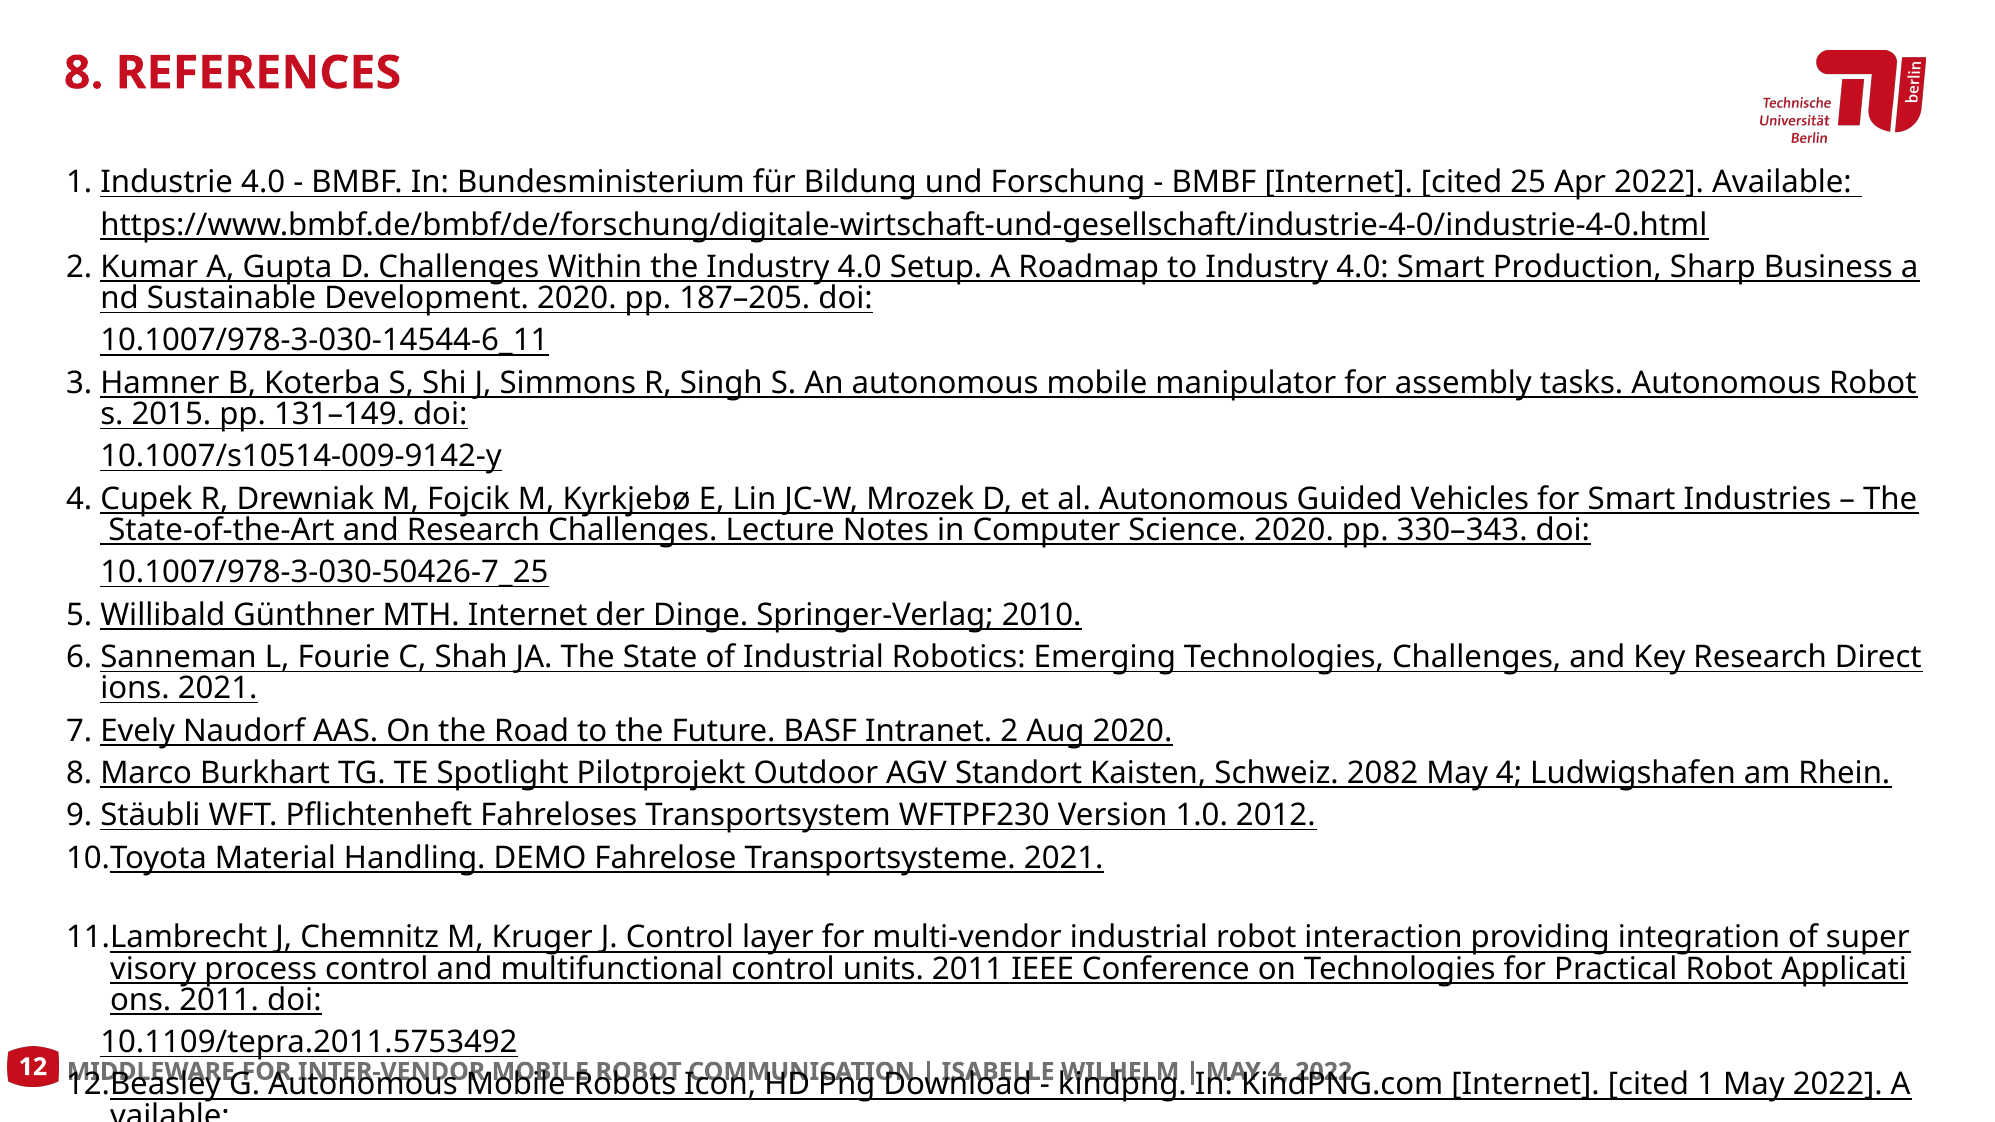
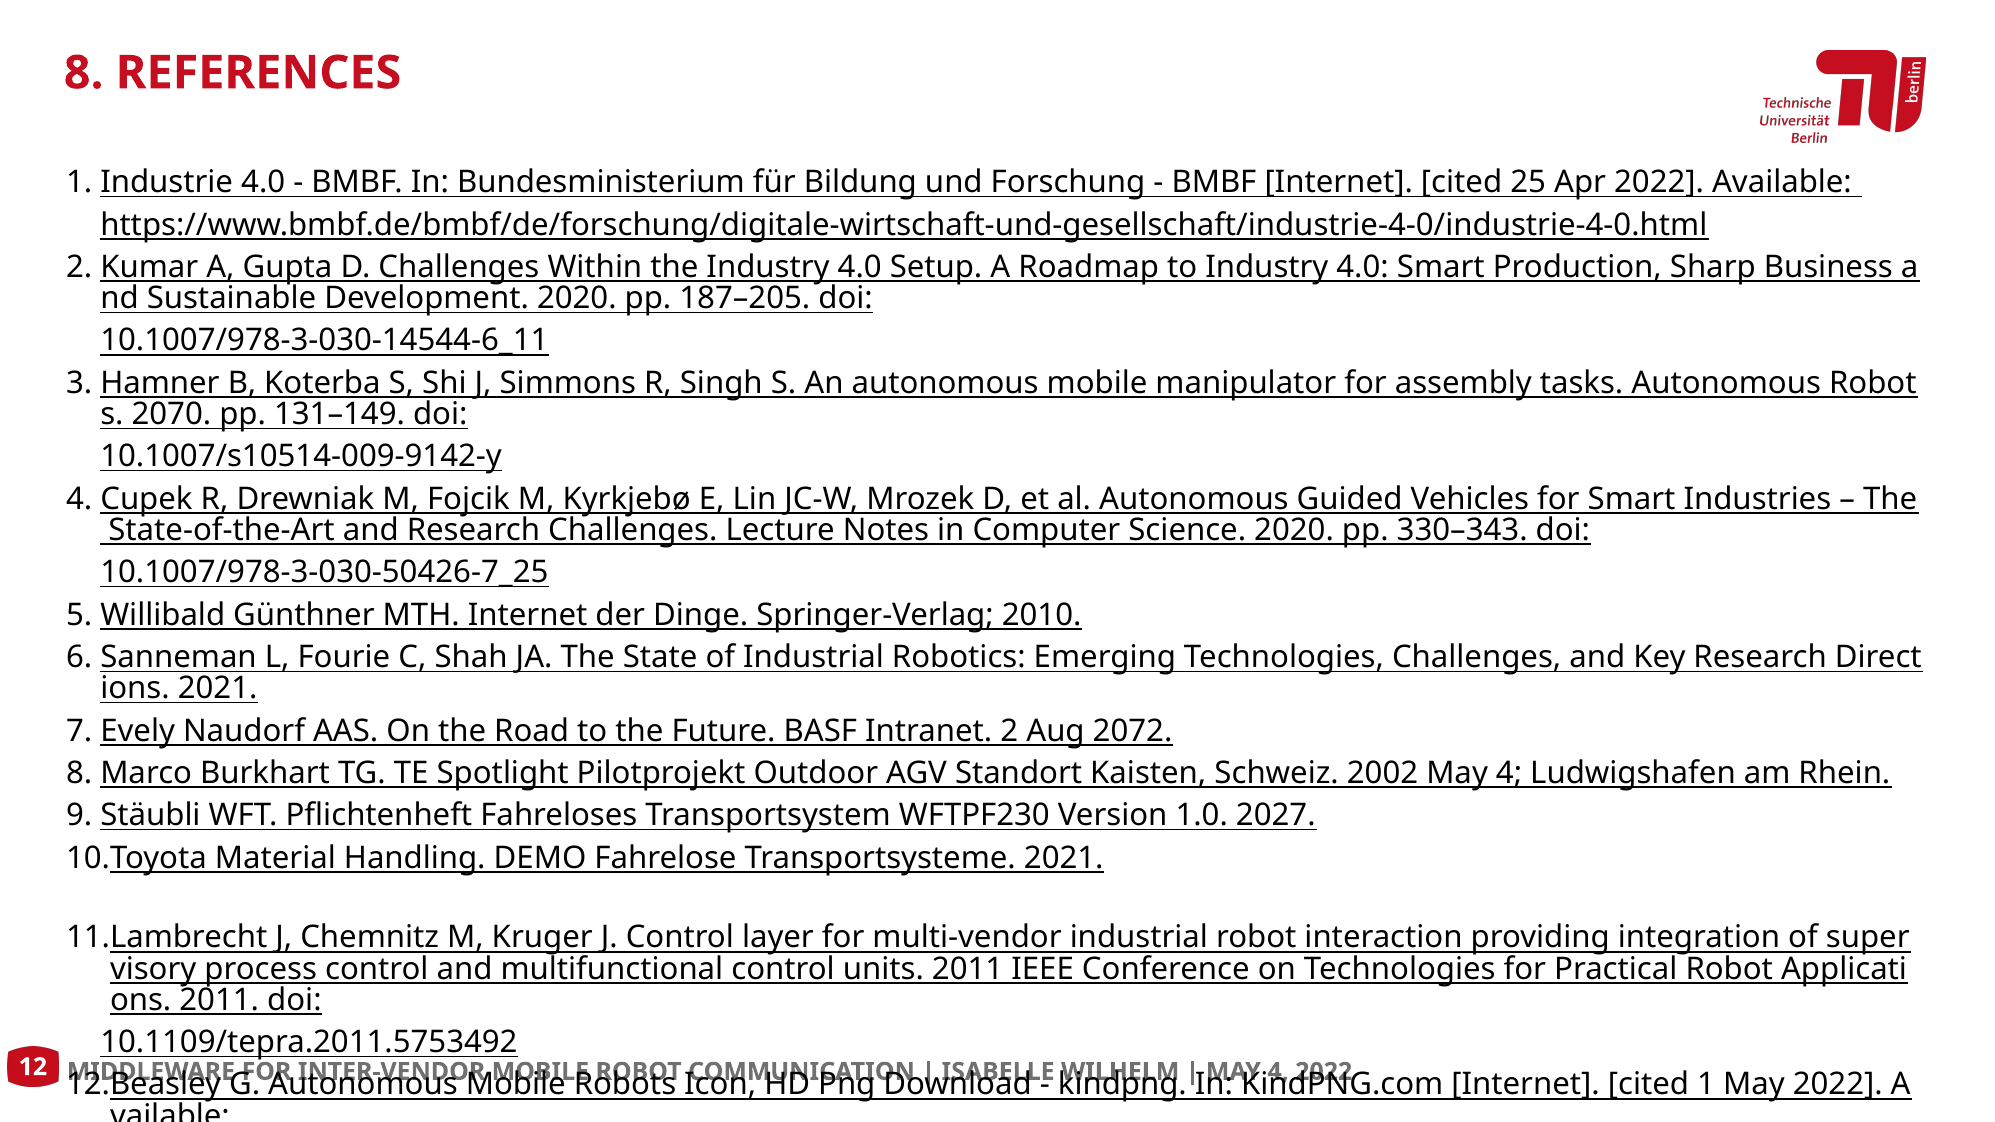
2015: 2015 -> 2070
Aug 2020: 2020 -> 2072
2082: 2082 -> 2002
2012: 2012 -> 2027
